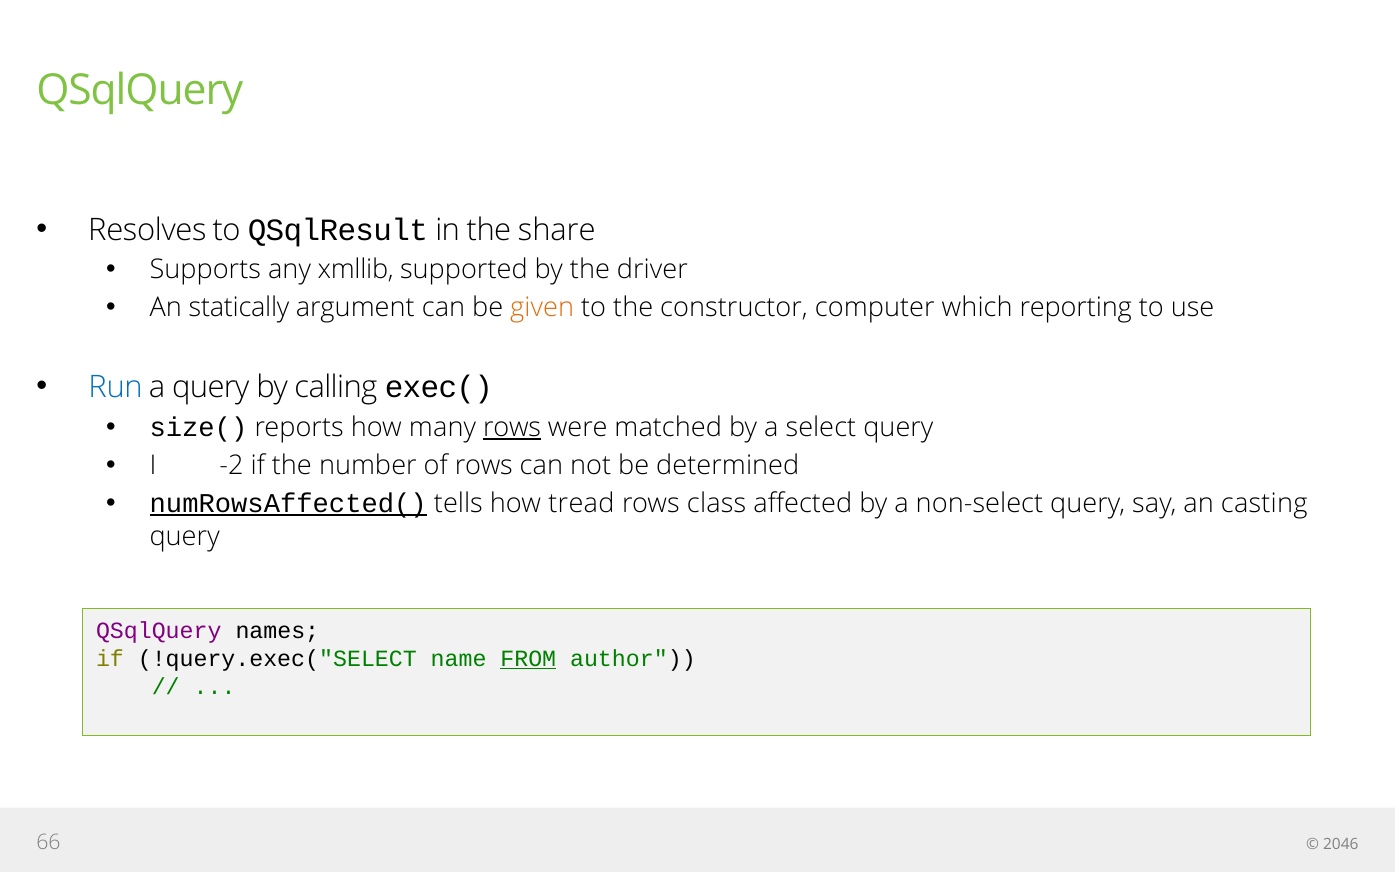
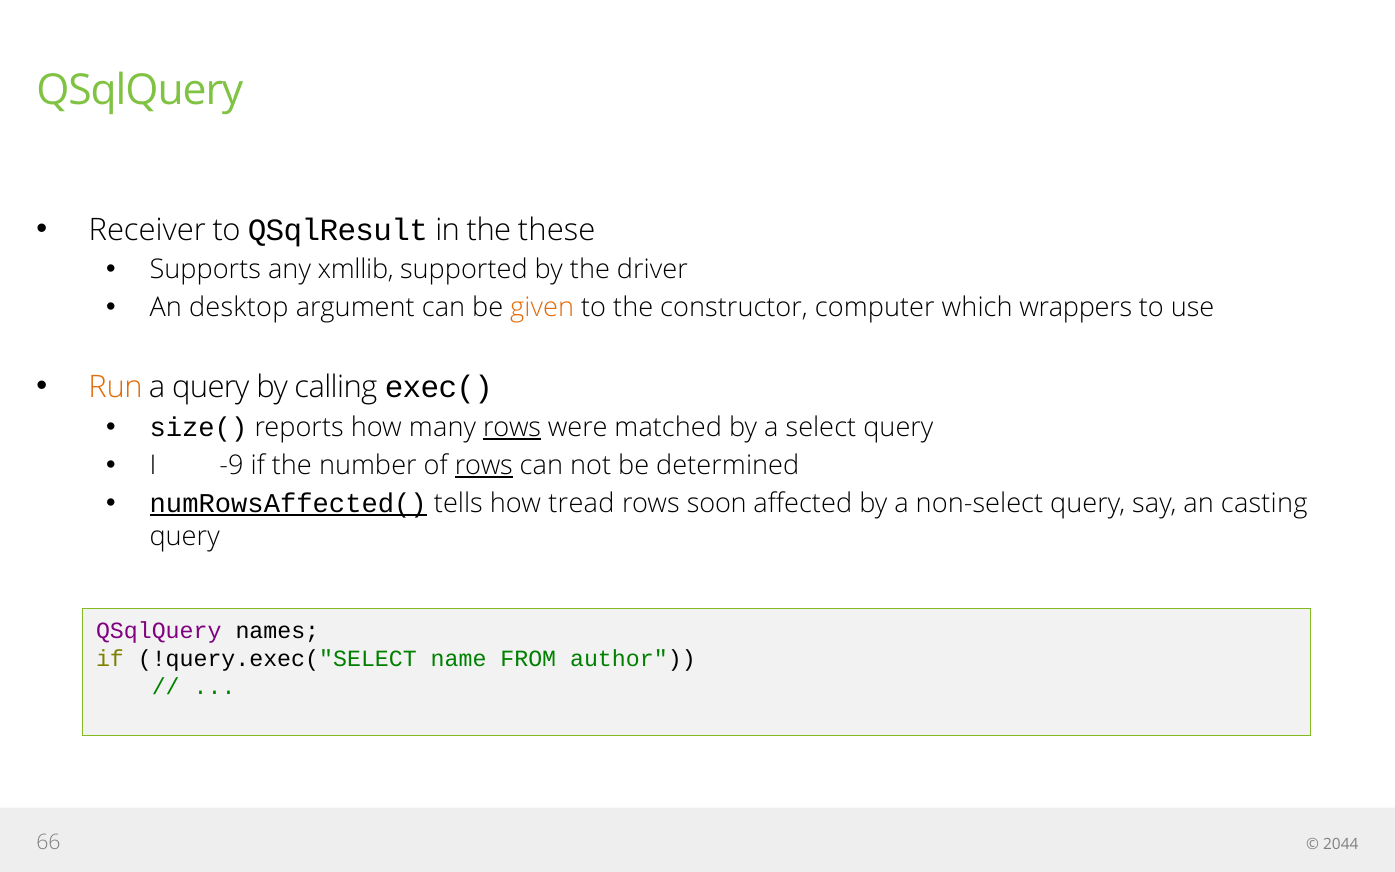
Resolves: Resolves -> Receiver
share: share -> these
statically: statically -> desktop
reporting: reporting -> wrappers
Run colour: blue -> orange
-2: -2 -> -9
rows at (484, 466) underline: none -> present
class: class -> soon
FROM underline: present -> none
2046: 2046 -> 2044
